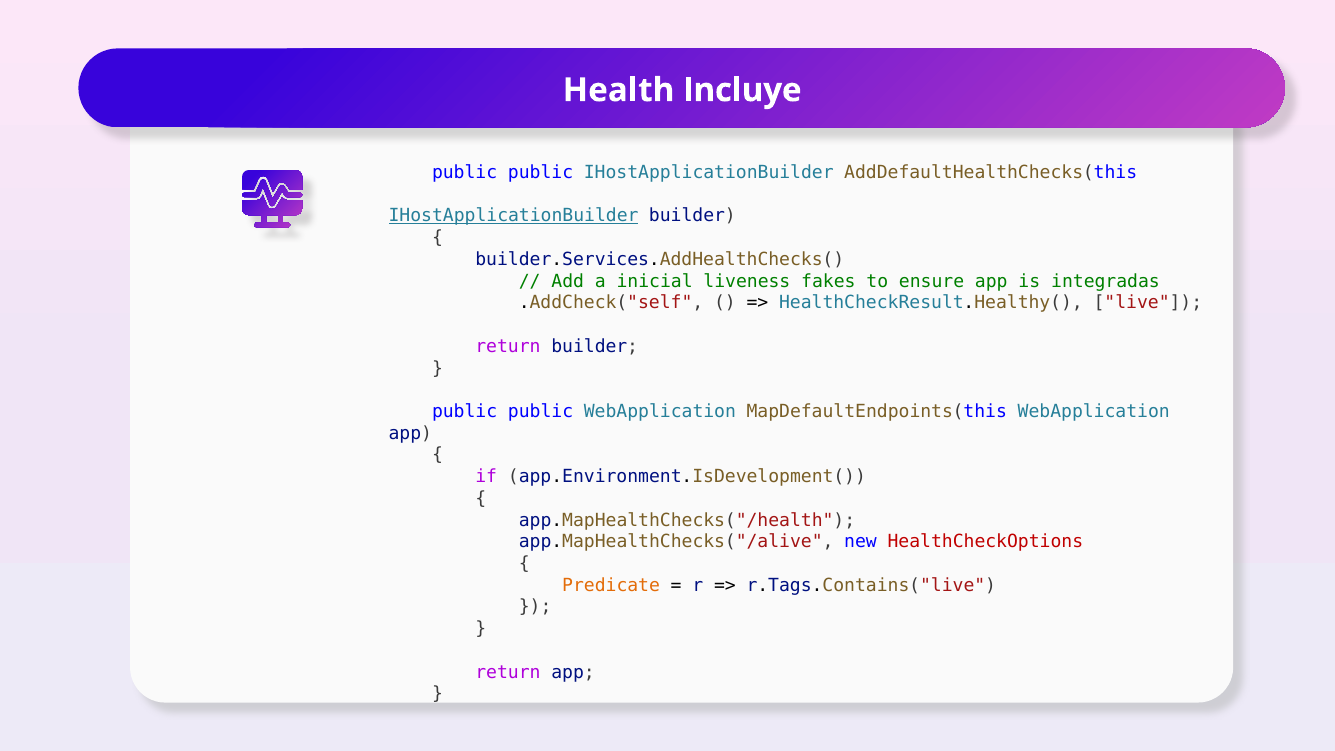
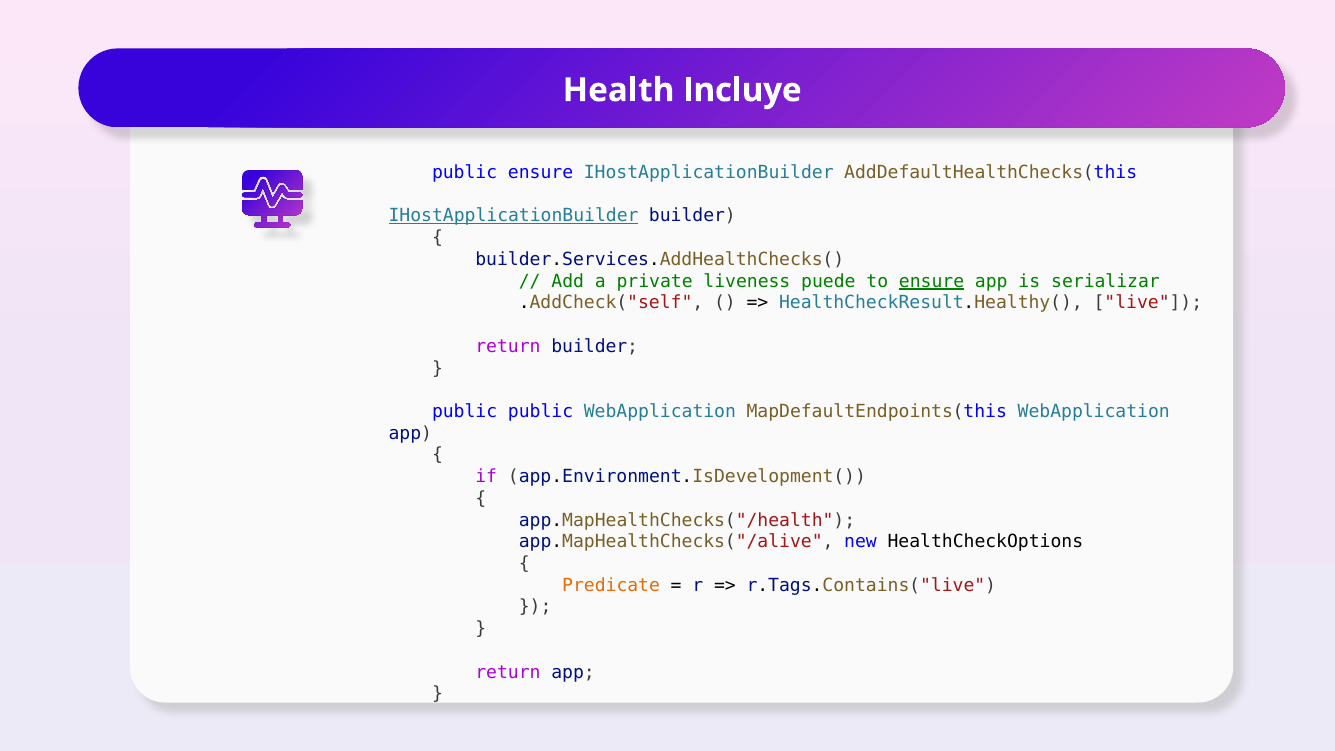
public at (541, 173): public -> ensure
inicial: inicial -> private
fakes: fakes -> puede
ensure at (932, 281) underline: none -> present
integradas: integradas -> serializar
HealthCheckOptions colour: red -> black
